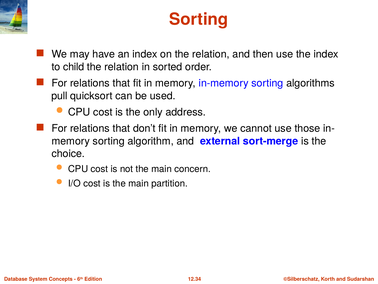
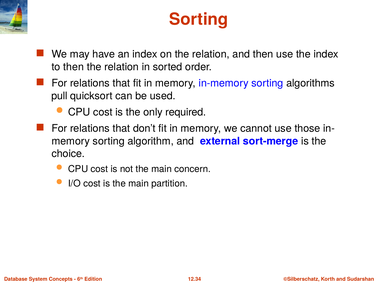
to child: child -> then
address: address -> required
